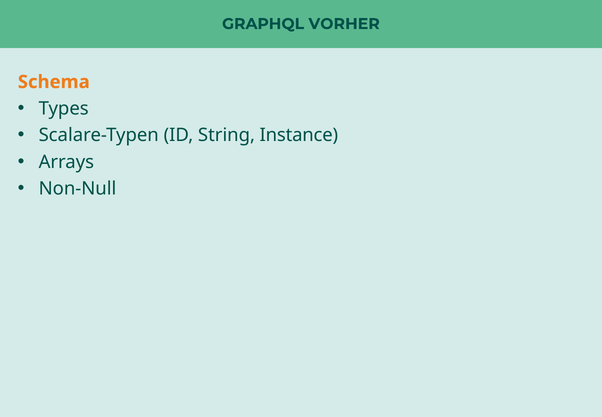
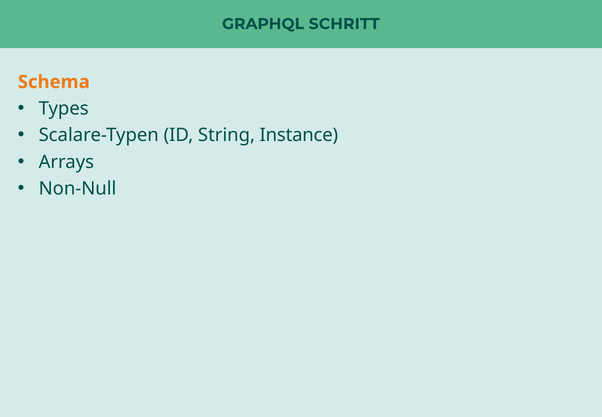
VORHER: VORHER -> SCHRITT
